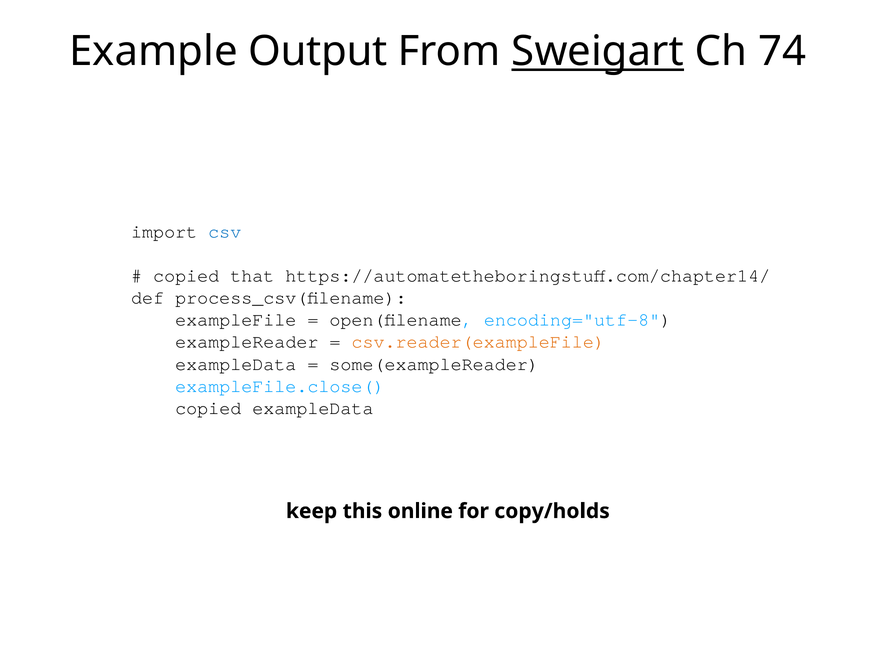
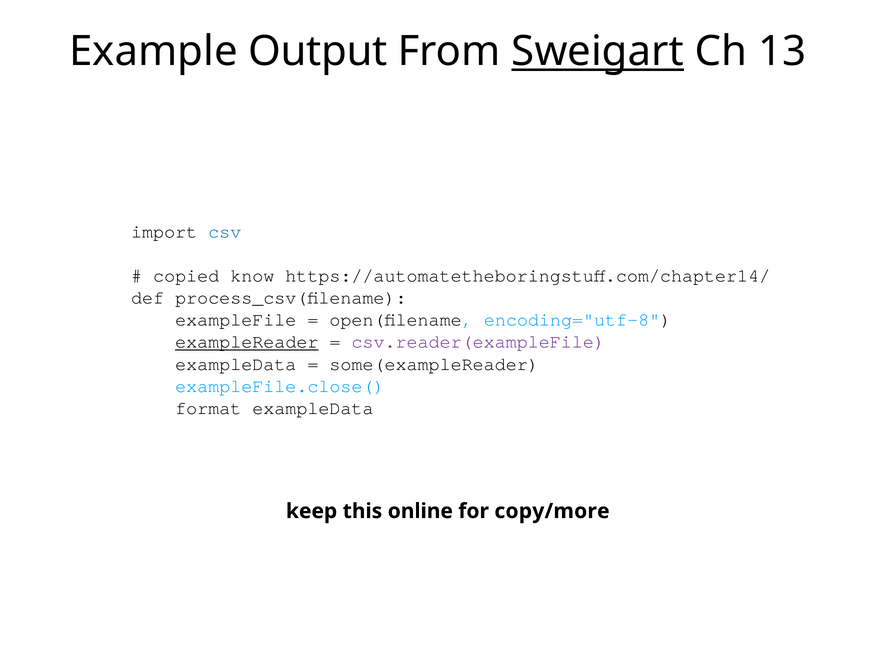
74: 74 -> 13
that: that -> know
exampleReader underline: none -> present
csv.reader(exampleFile colour: orange -> purple
copied at (208, 408): copied -> format
copy/holds: copy/holds -> copy/more
